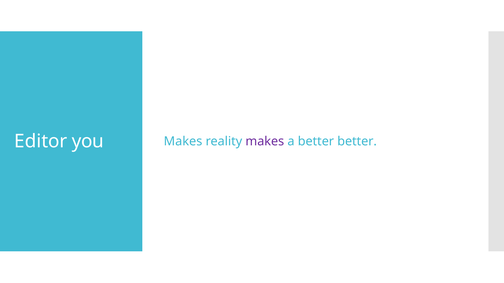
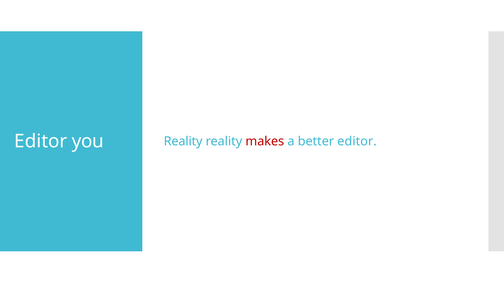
you Makes: Makes -> Reality
makes at (265, 141) colour: purple -> red
better better: better -> editor
